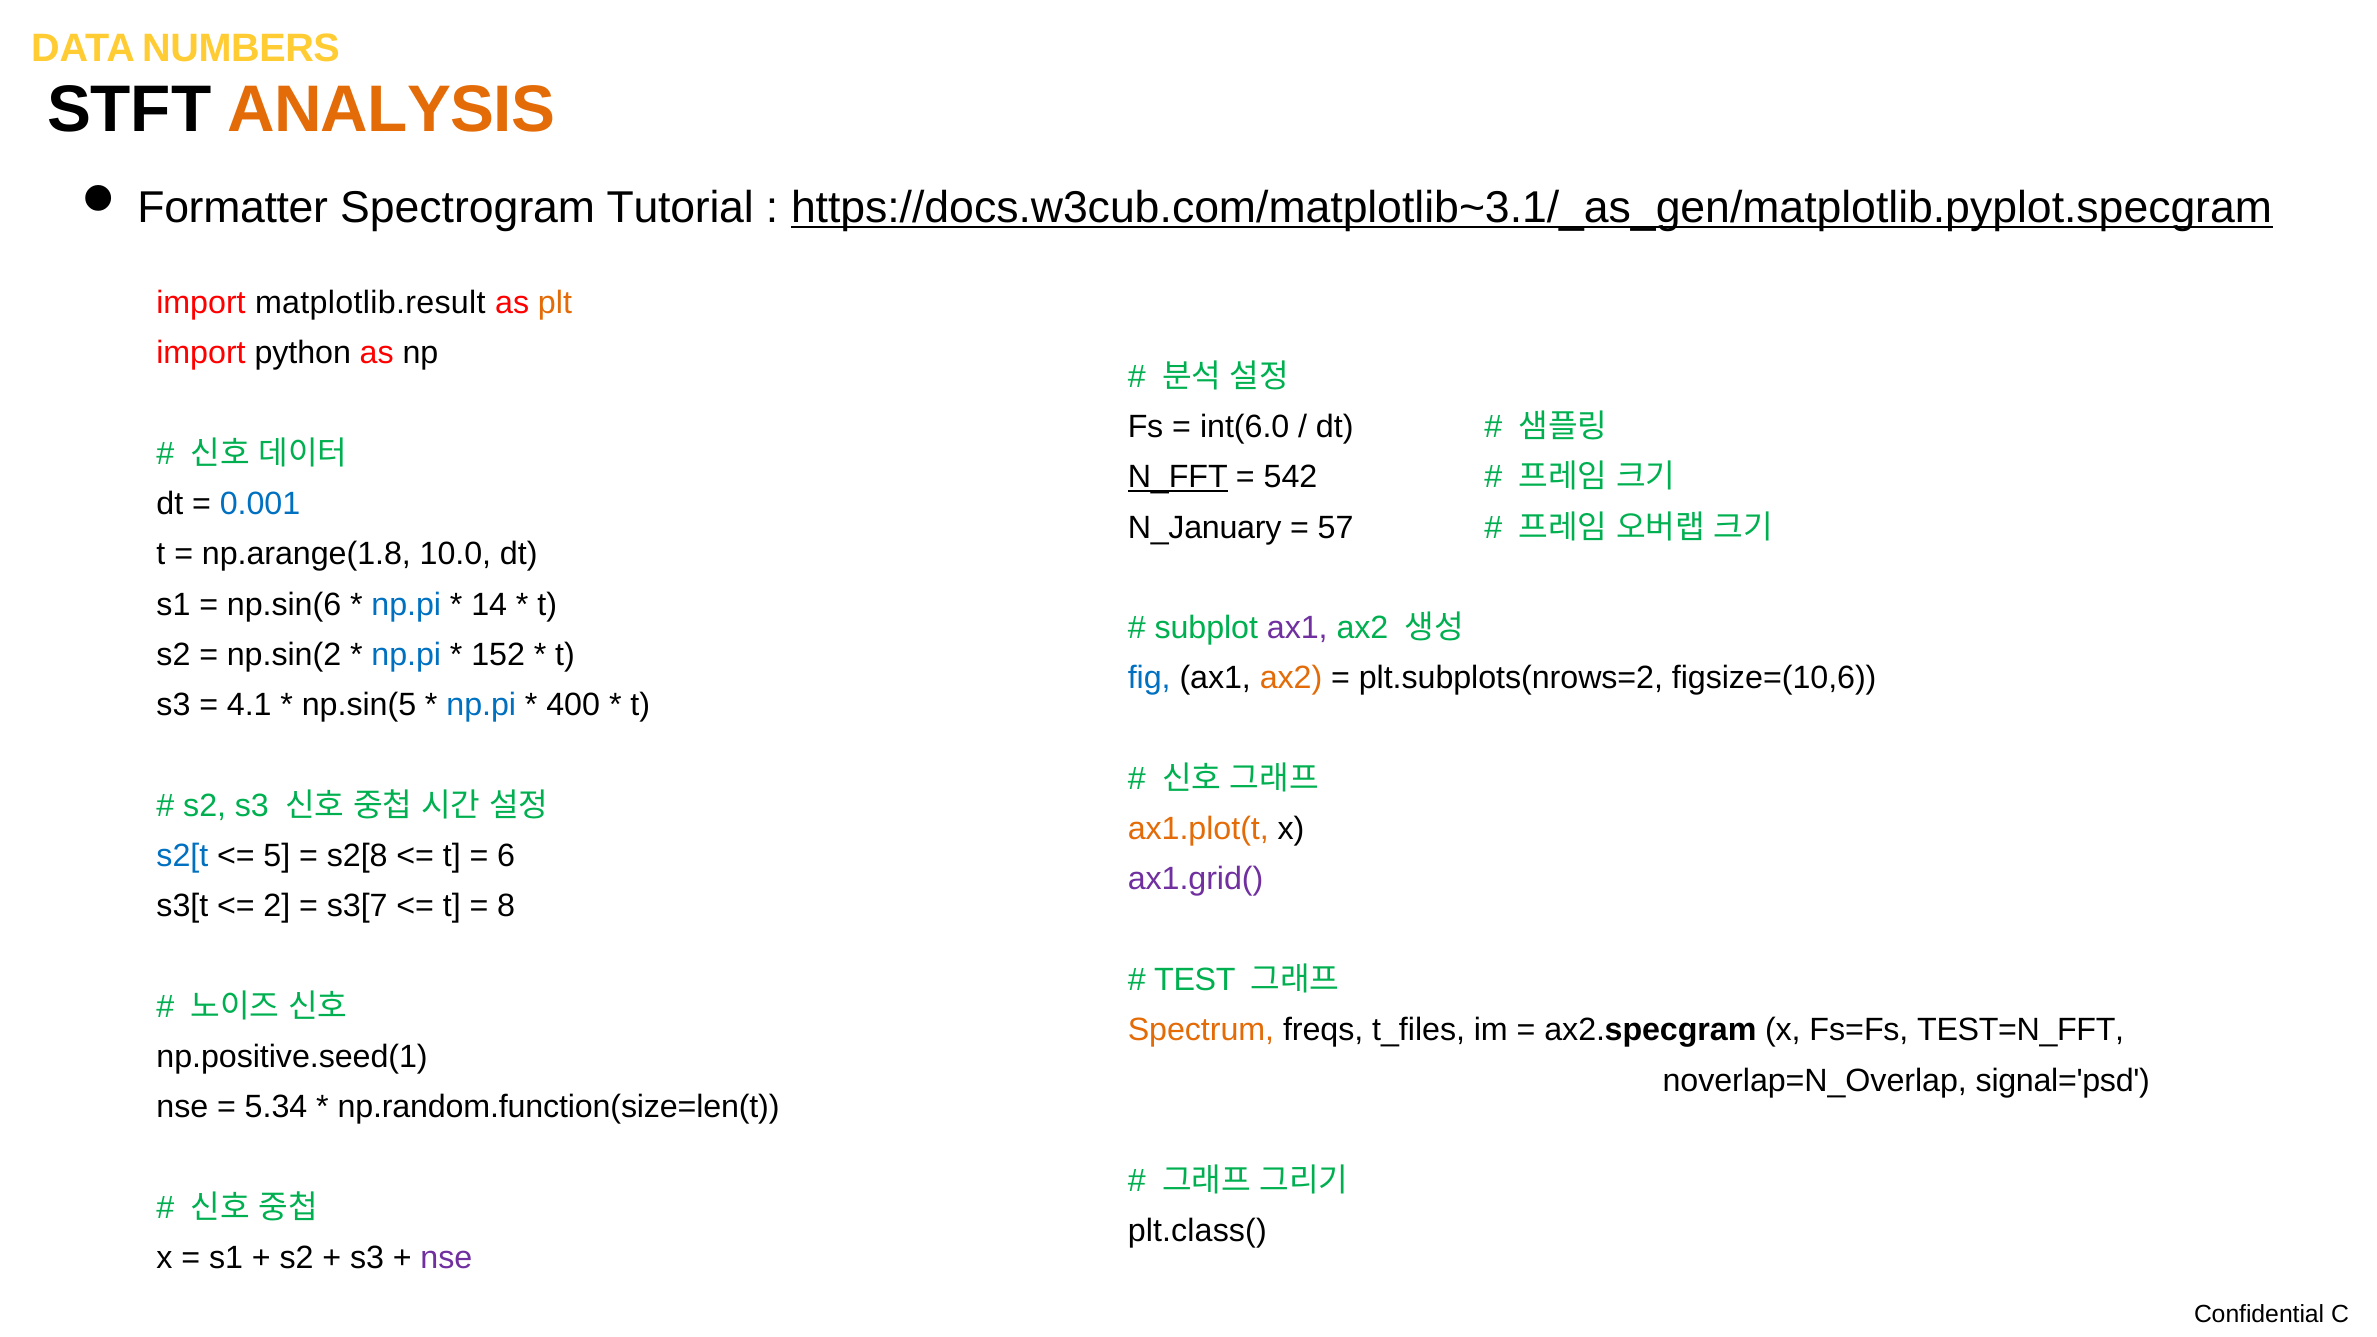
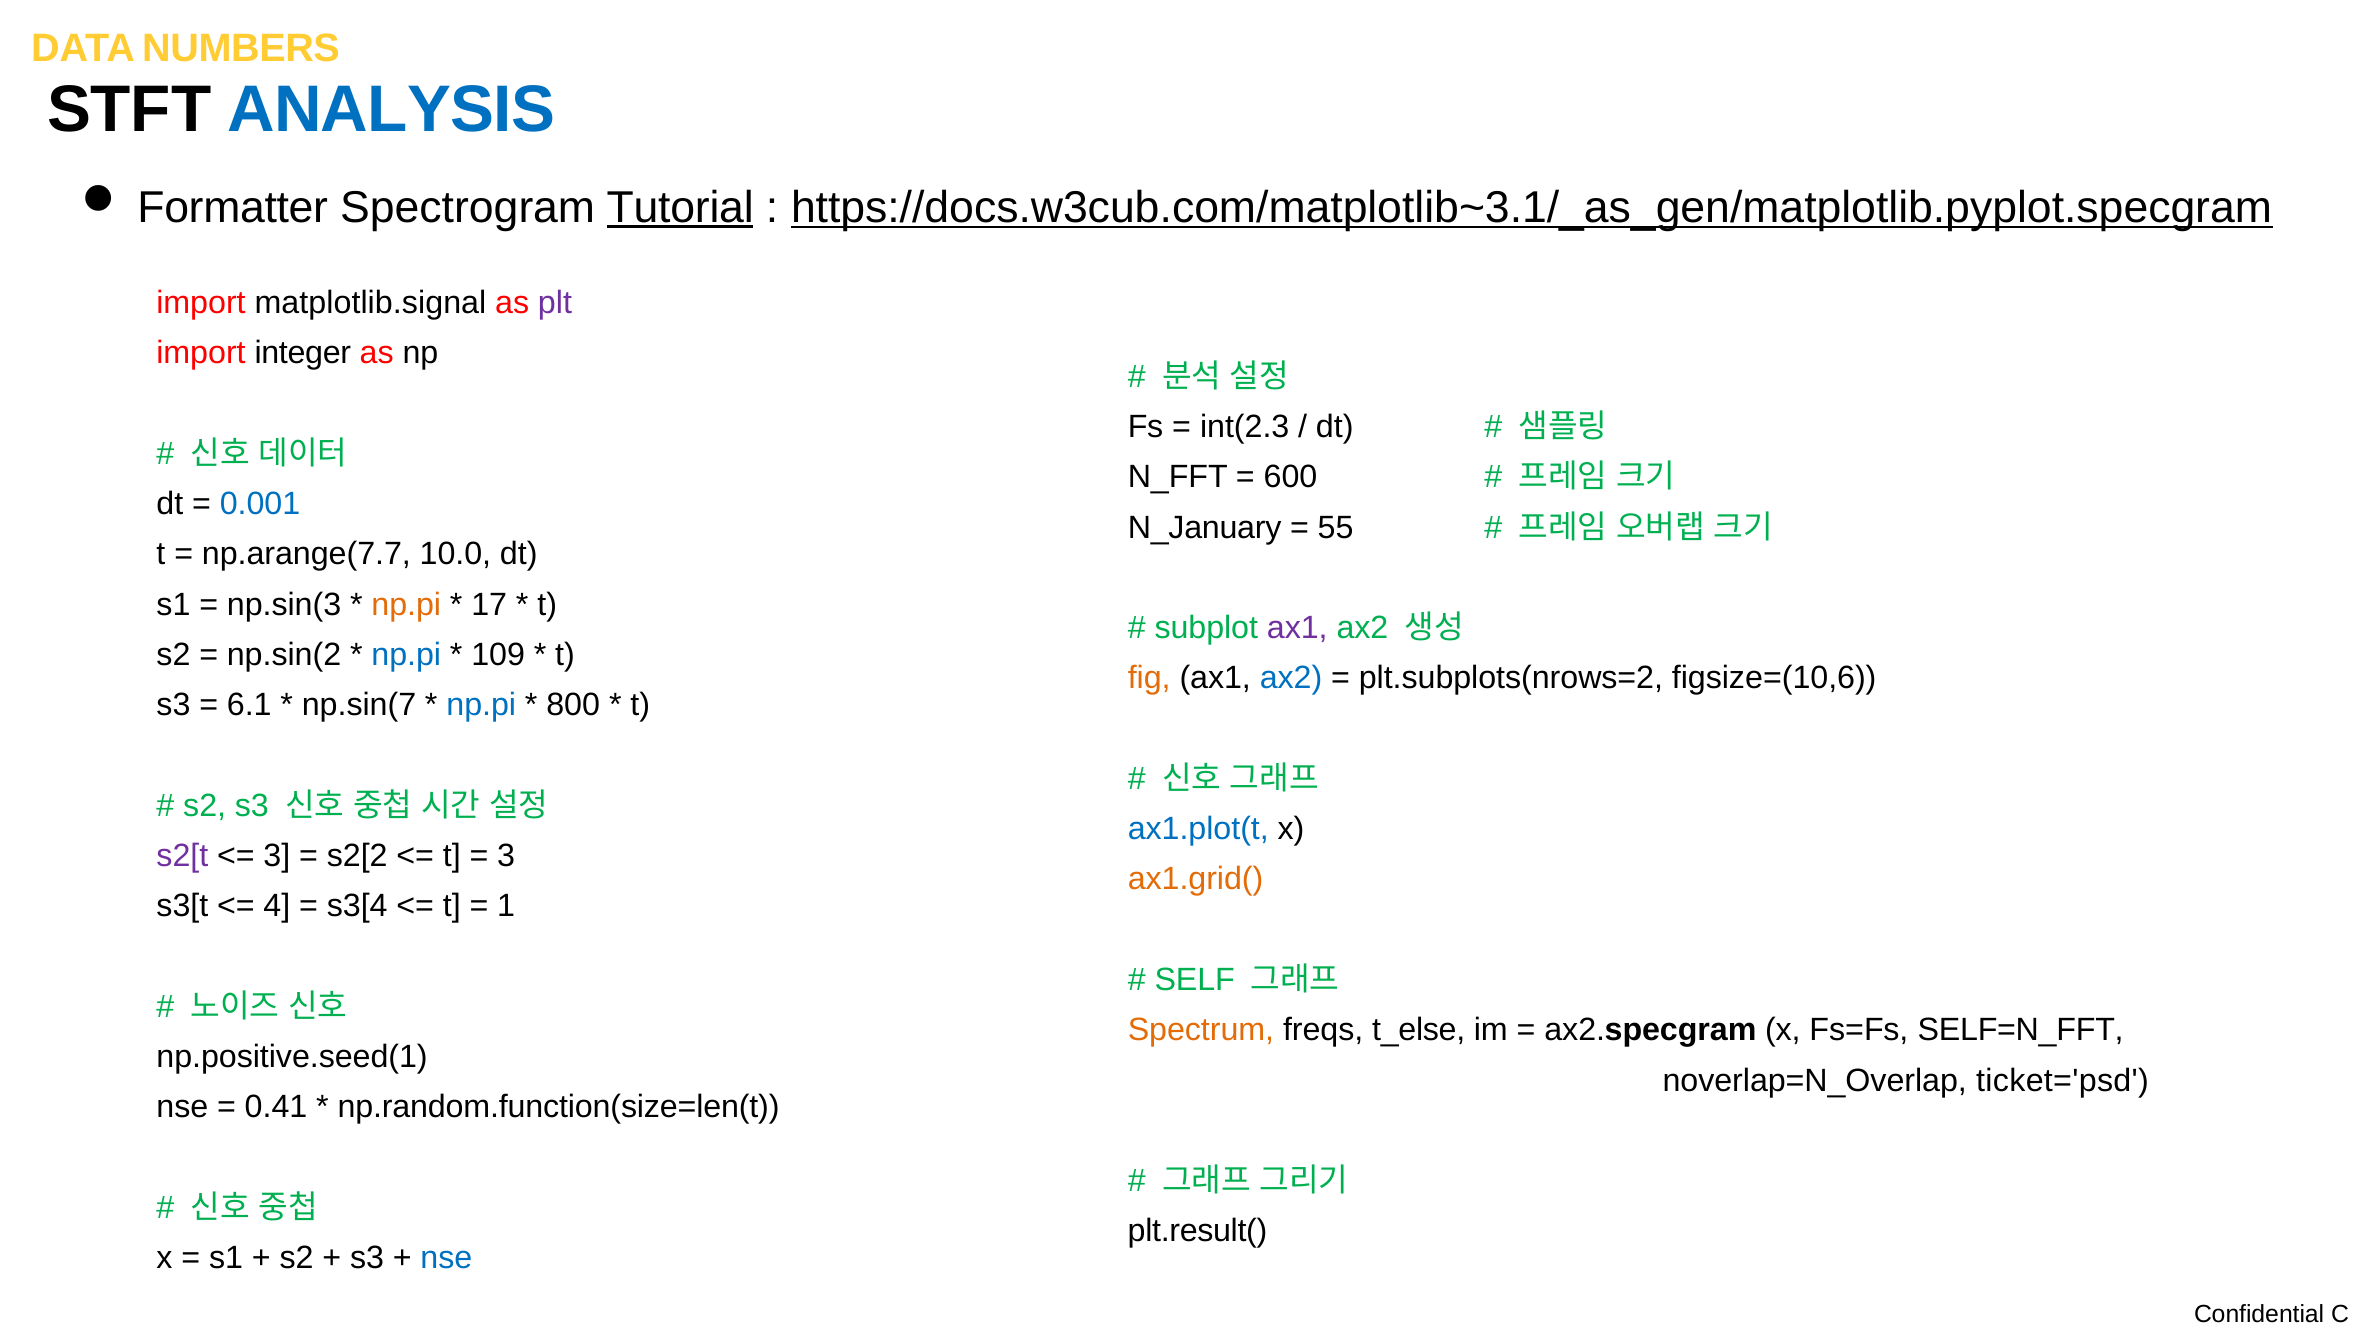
ANALYSIS colour: orange -> blue
Tutorial underline: none -> present
matplotlib.result: matplotlib.result -> matplotlib.signal
plt colour: orange -> purple
python: python -> integer
int(6.0: int(6.0 -> int(2.3
N_FFT underline: present -> none
542: 542 -> 600
57: 57 -> 55
np.arange(1.8: np.arange(1.8 -> np.arange(7.7
np.sin(6: np.sin(6 -> np.sin(3
np.pi at (406, 605) colour: blue -> orange
14: 14 -> 17
152: 152 -> 109
fig colour: blue -> orange
ax2 at (1291, 678) colour: orange -> blue
4.1: 4.1 -> 6.1
np.sin(5: np.sin(5 -> np.sin(7
400: 400 -> 800
ax1.plot(t colour: orange -> blue
s2[t colour: blue -> purple
5 at (277, 856): 5 -> 3
s2[8: s2[8 -> s2[2
6 at (506, 856): 6 -> 3
ax1.grid( colour: purple -> orange
2: 2 -> 4
s3[7: s3[7 -> s3[4
8: 8 -> 1
TEST: TEST -> SELF
t_files: t_files -> t_else
TEST=N_FFT: TEST=N_FFT -> SELF=N_FFT
signal='psd: signal='psd -> ticket='psd
5.34: 5.34 -> 0.41
plt.class(: plt.class( -> plt.result(
nse at (446, 1258) colour: purple -> blue
